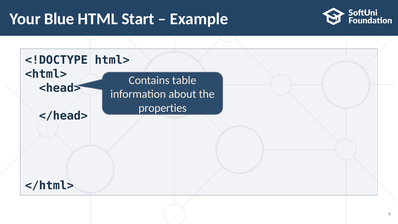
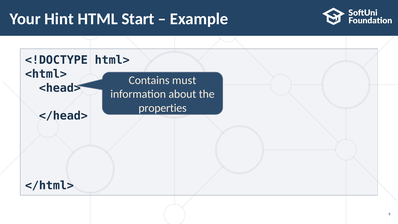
Blue: Blue -> Hint
table: table -> must
